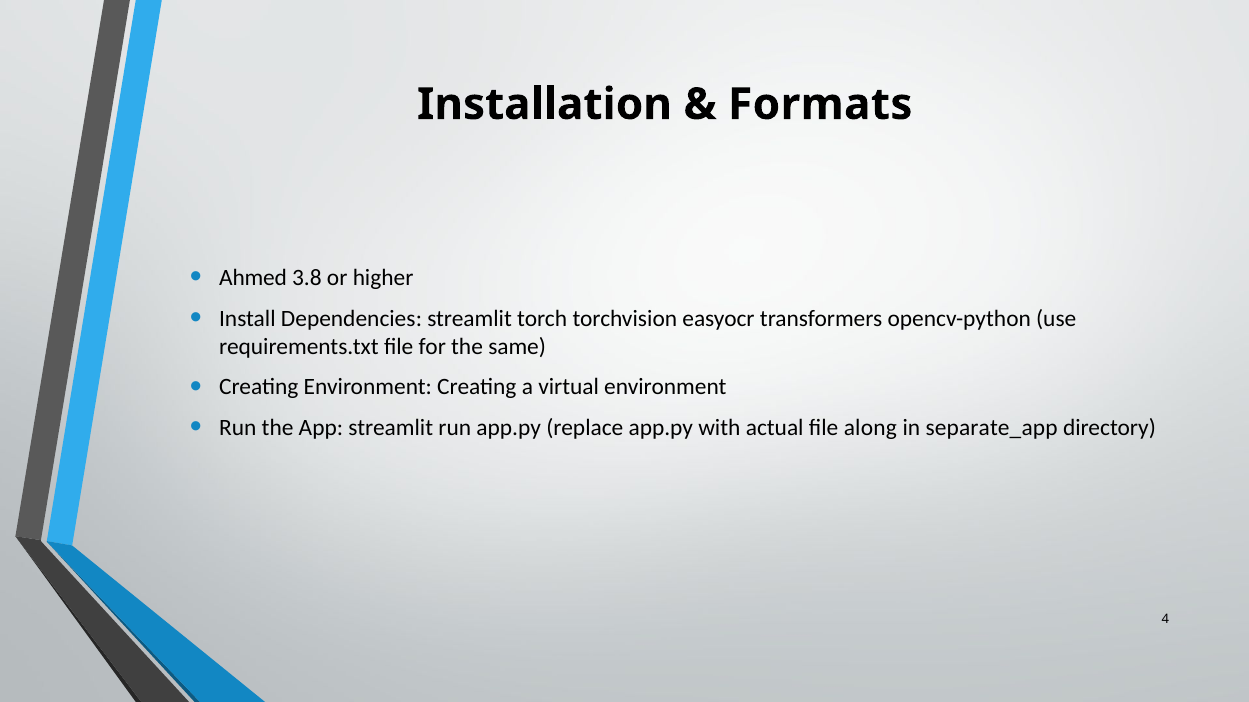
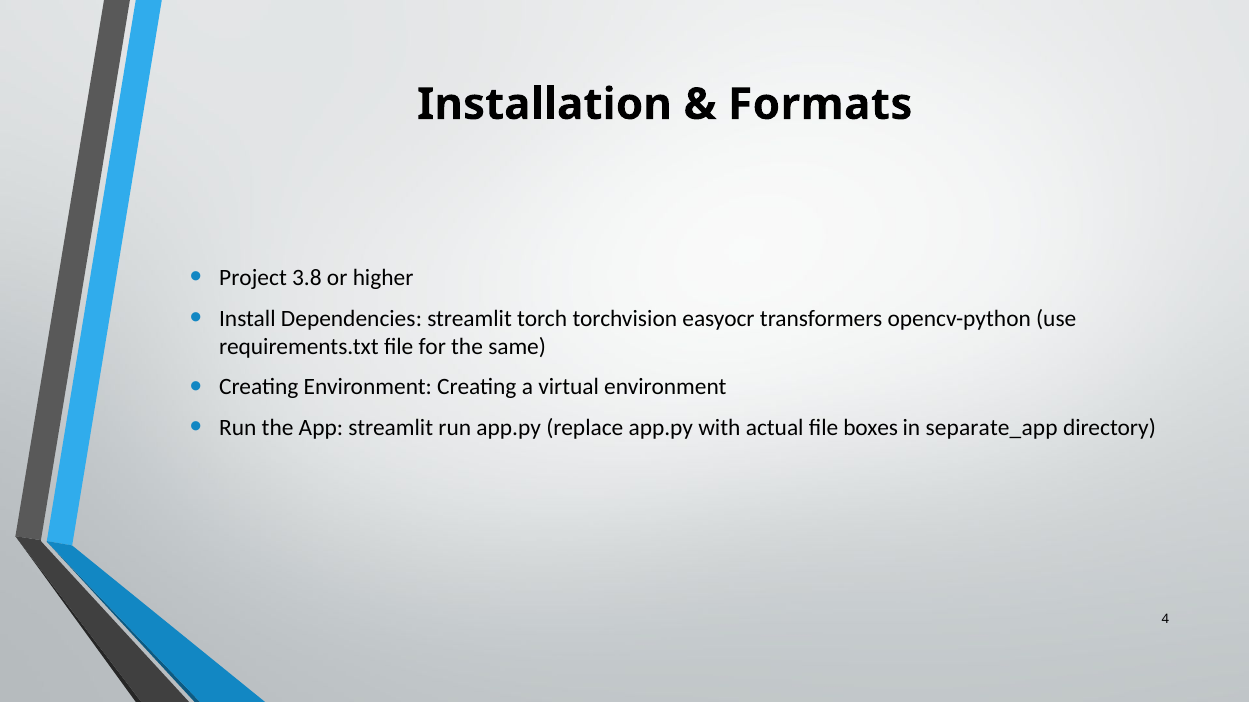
Ahmed: Ahmed -> Project
along: along -> boxes
